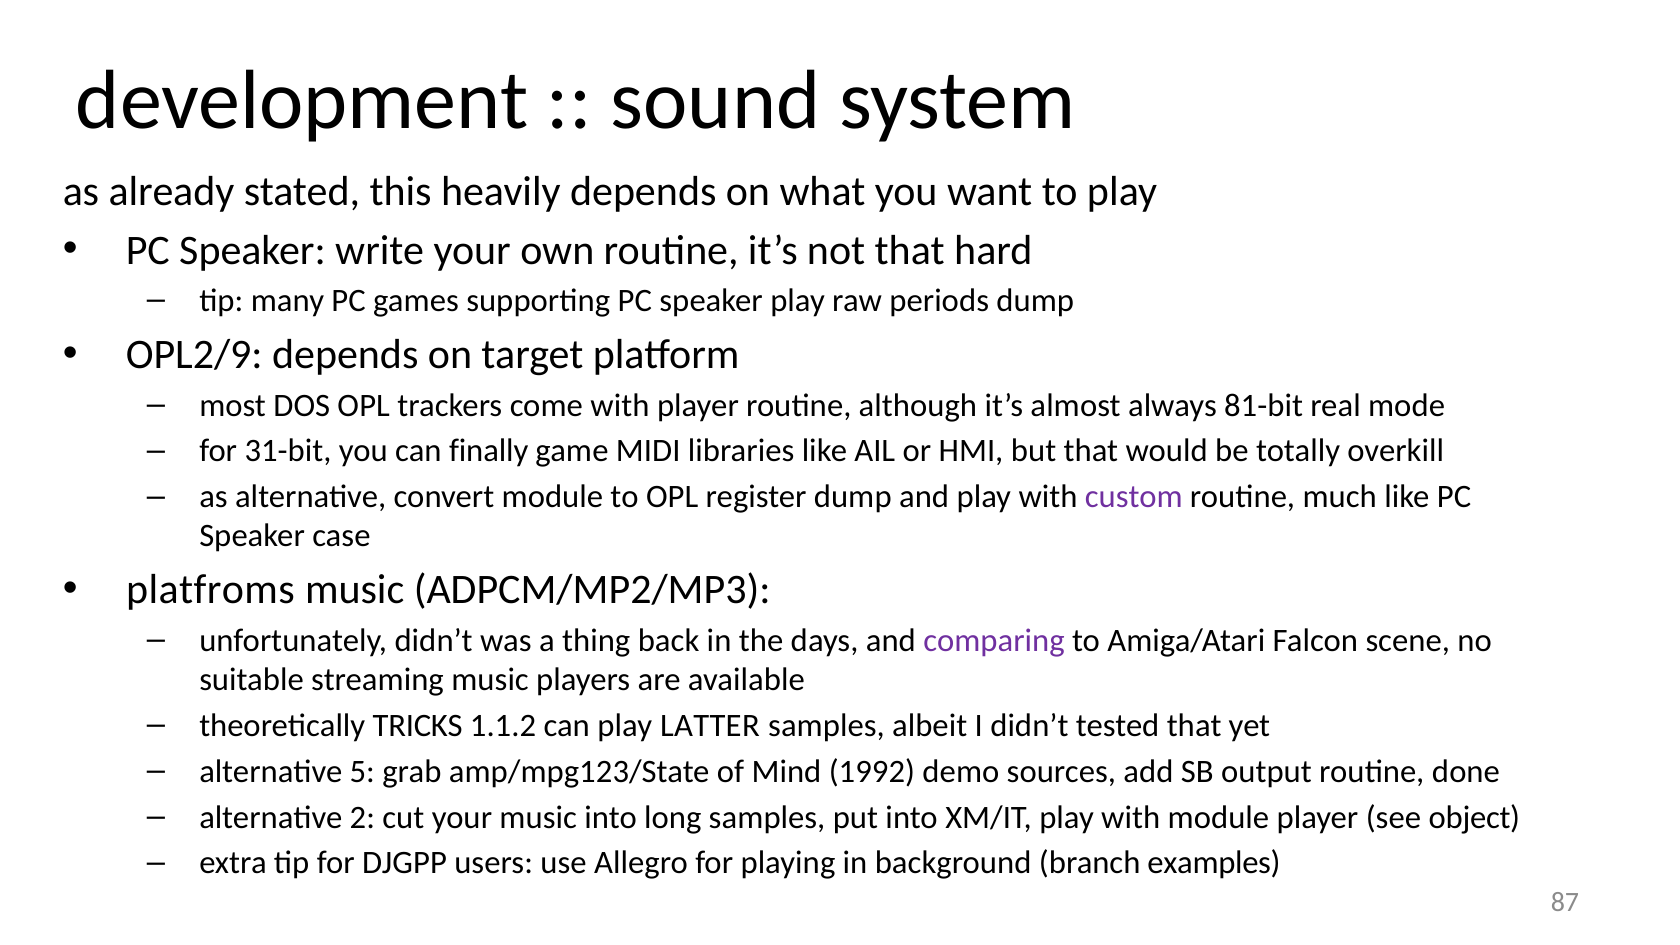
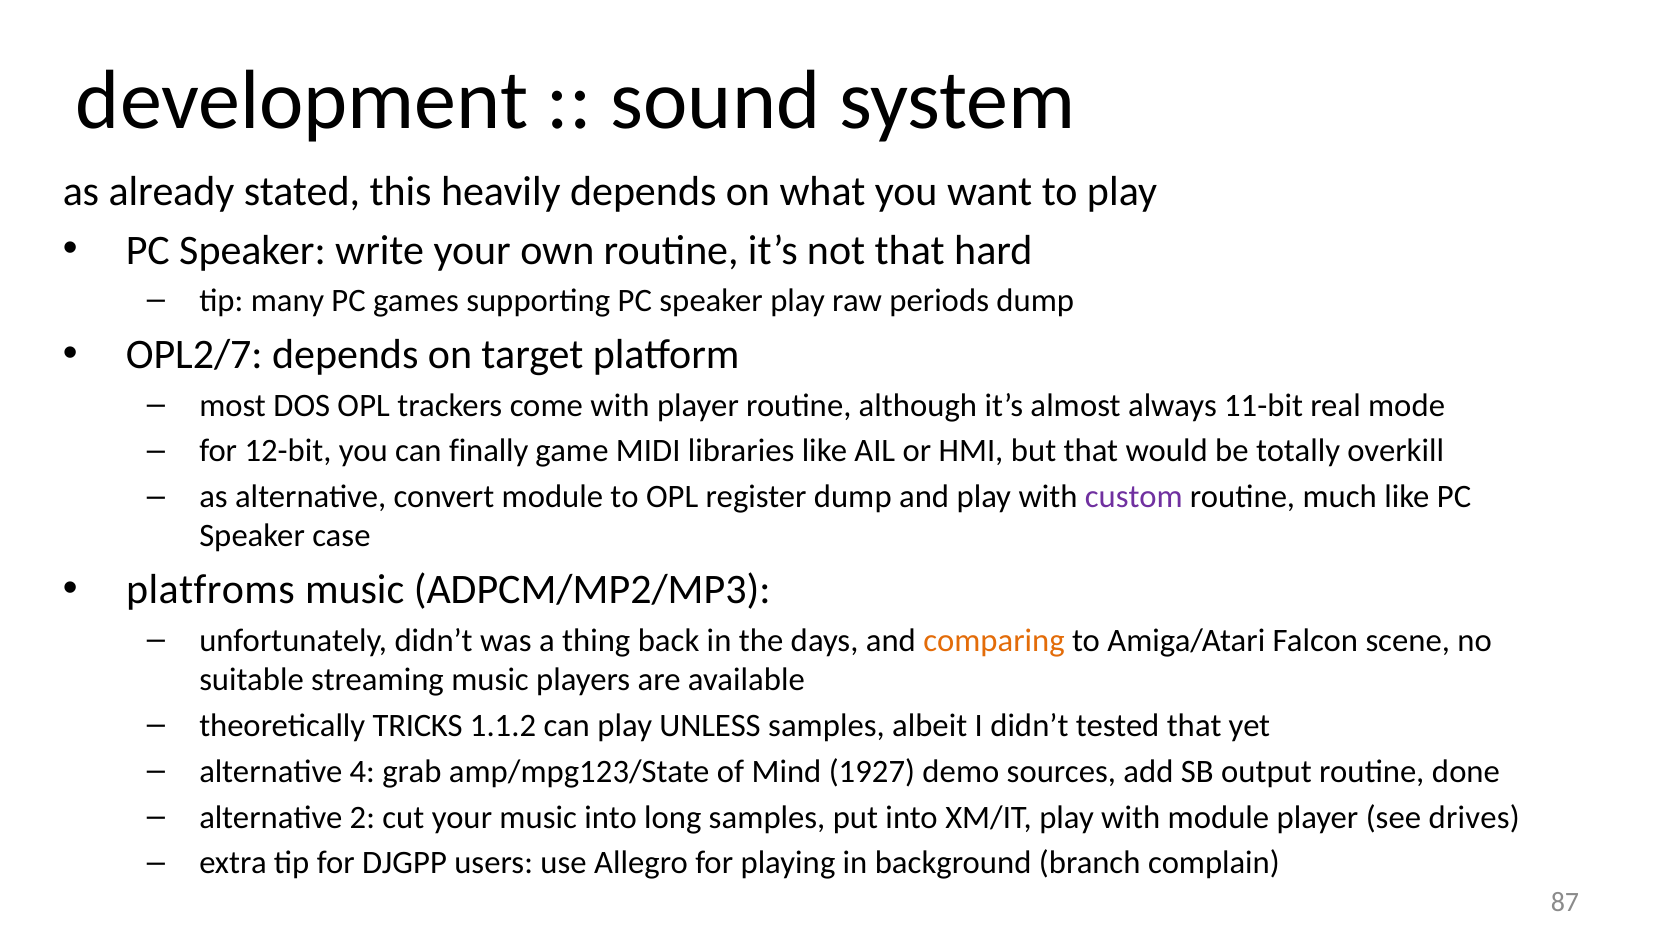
OPL2/9: OPL2/9 -> OPL2/7
81-bit: 81-bit -> 11-bit
31-bit: 31-bit -> 12-bit
comparing colour: purple -> orange
LATTER: LATTER -> UNLESS
5: 5 -> 4
1992: 1992 -> 1927
object: object -> drives
examples: examples -> complain
